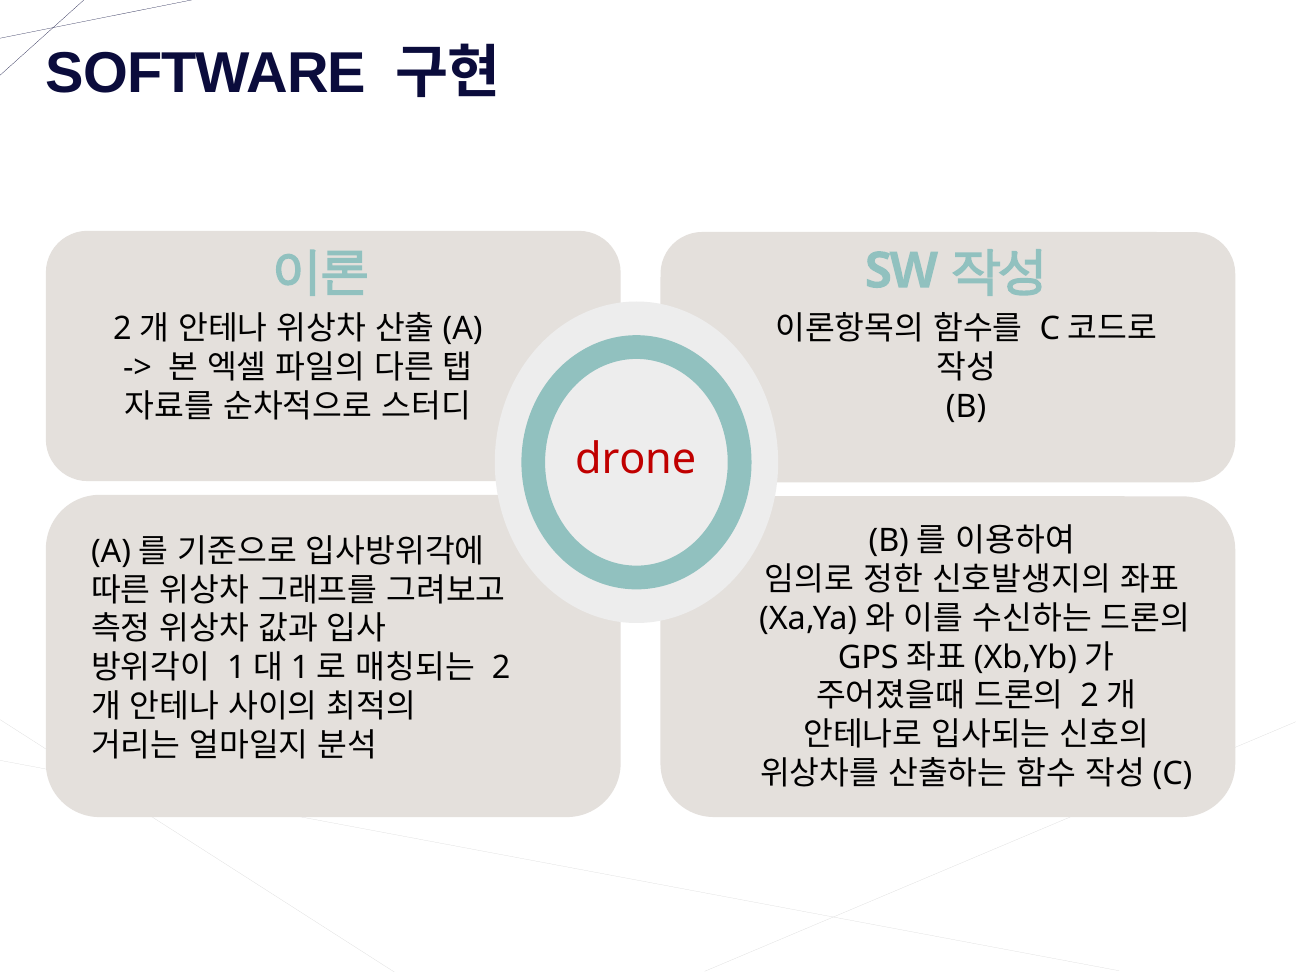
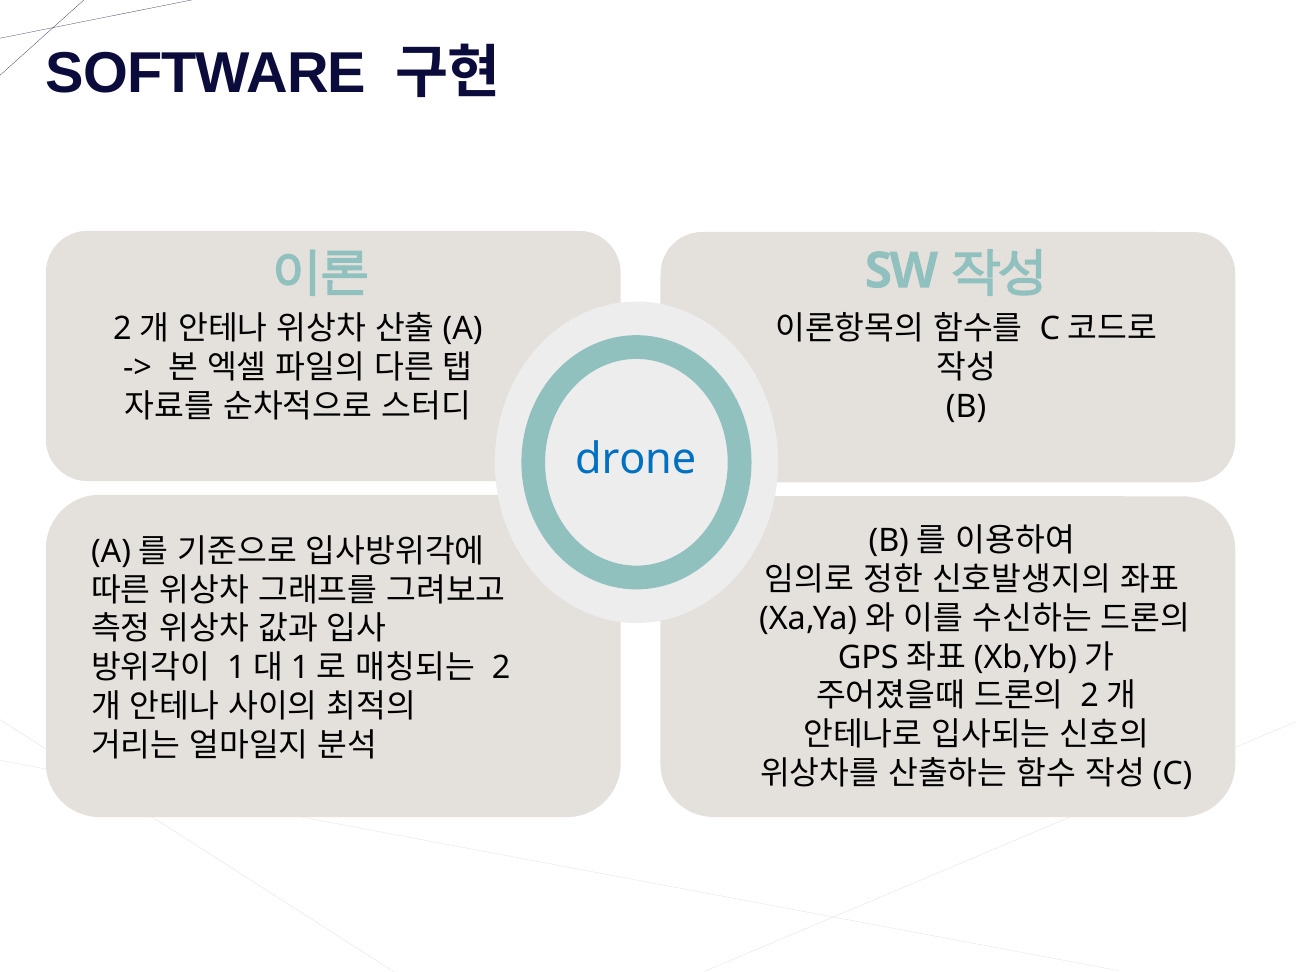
drone colour: red -> blue
